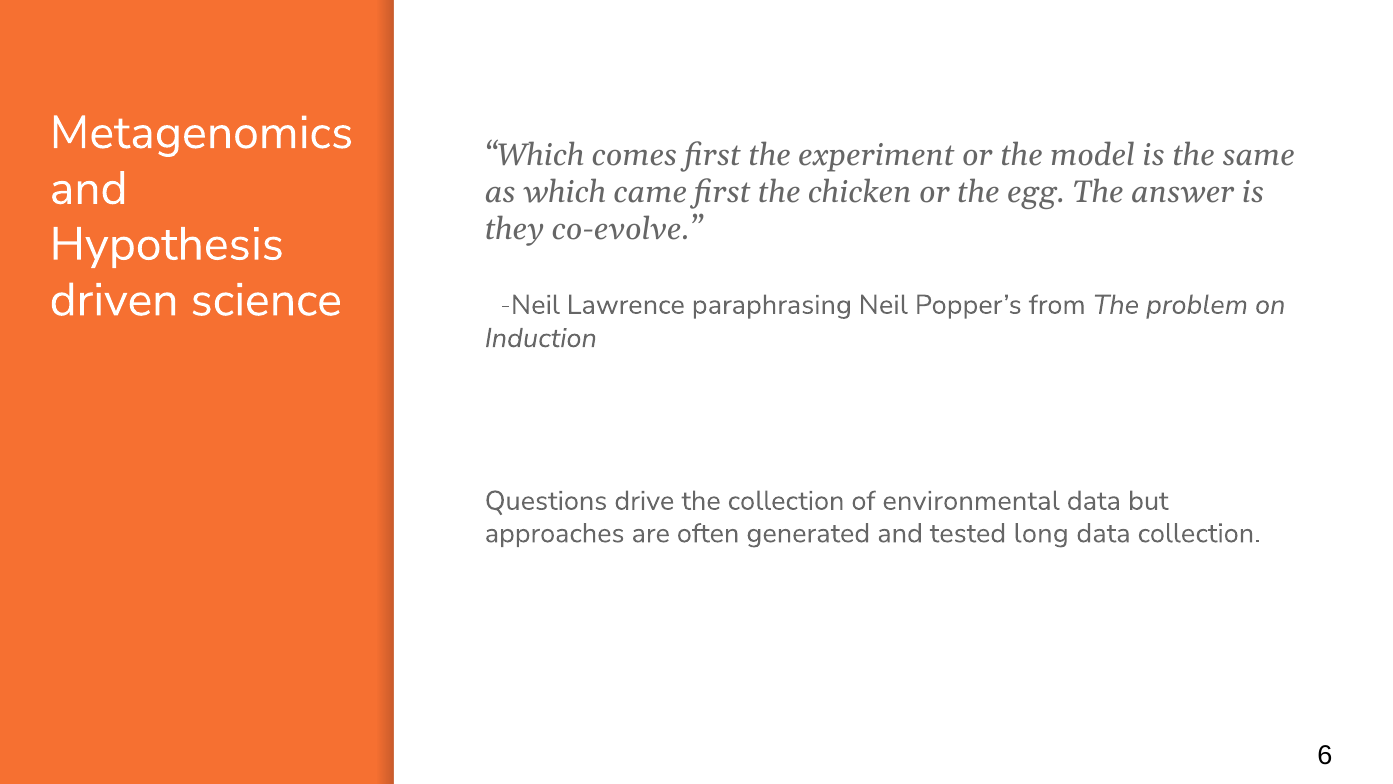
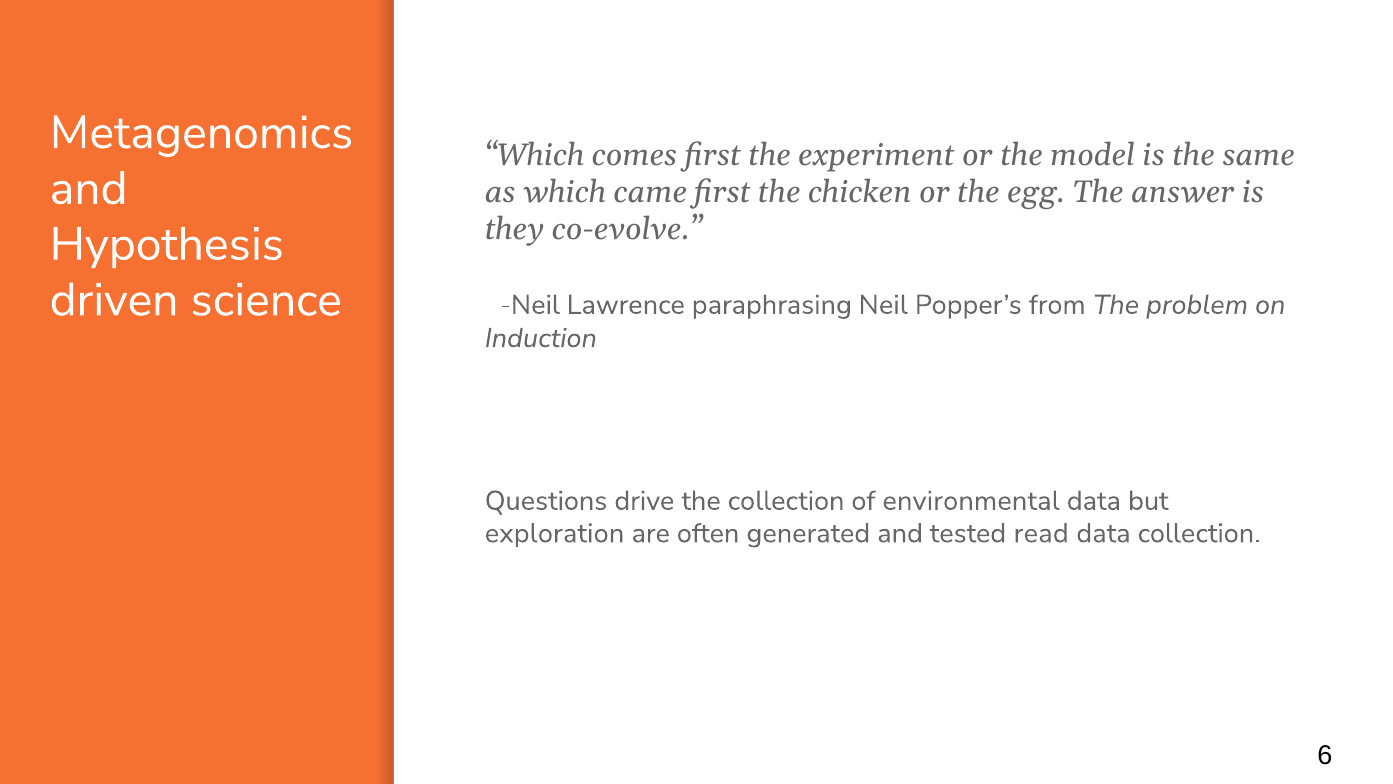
approaches: approaches -> exploration
long: long -> read
